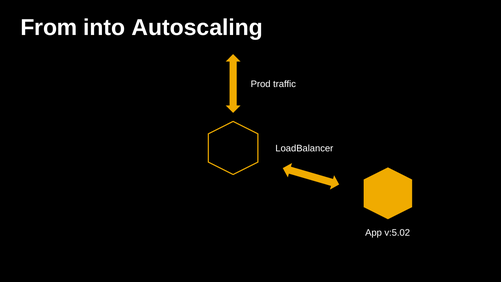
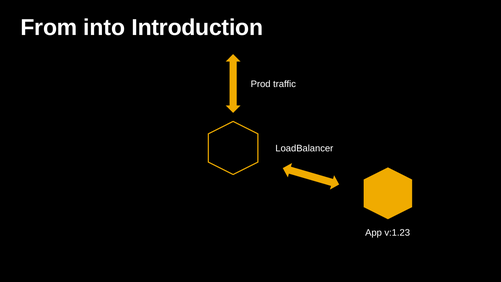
Autoscaling: Autoscaling -> Introduction
v:5.02: v:5.02 -> v:1.23
